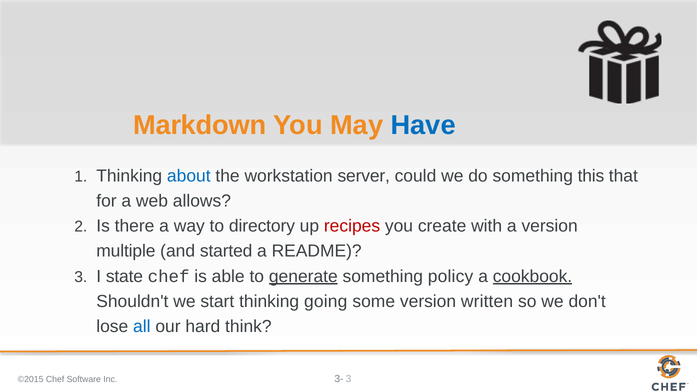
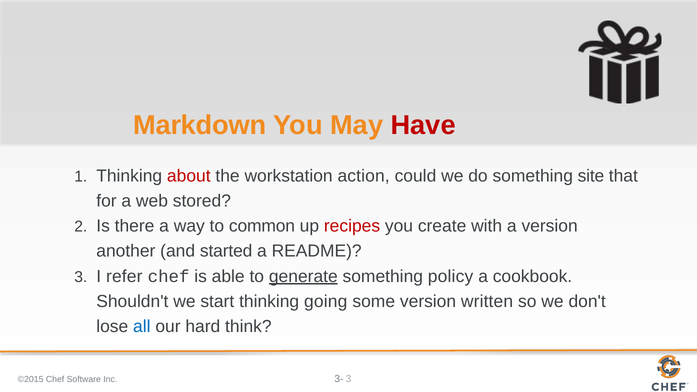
Have colour: blue -> red
about colour: blue -> red
server: server -> action
this: this -> site
allows: allows -> stored
directory: directory -> common
multiple: multiple -> another
state: state -> refer
cookbook underline: present -> none
